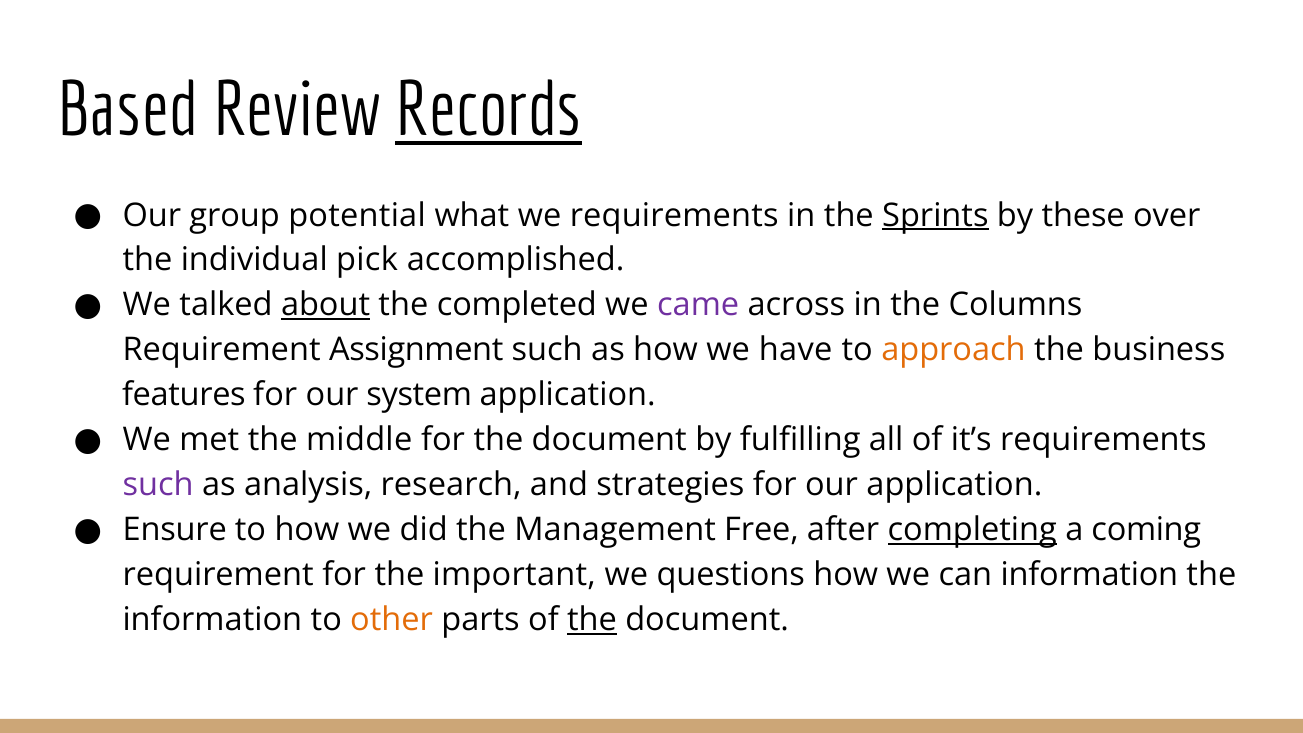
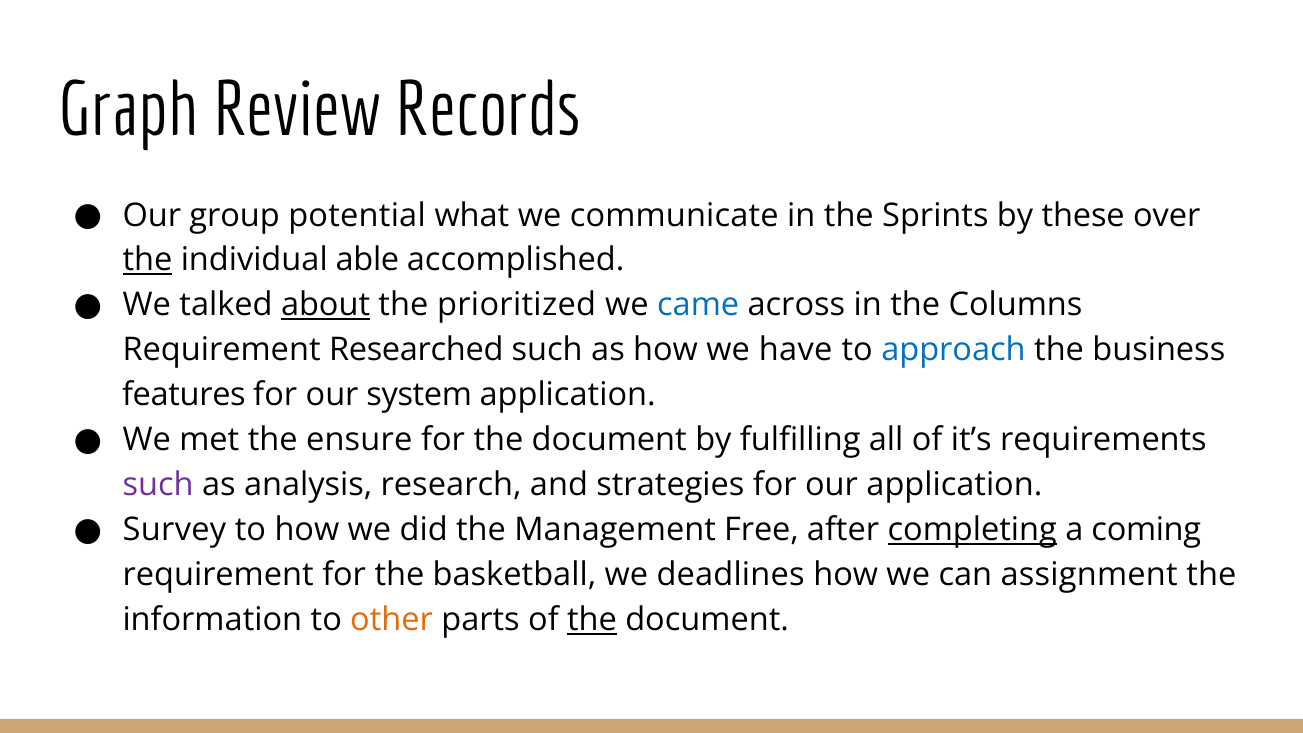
Based: Based -> Graph
Records underline: present -> none
we requirements: requirements -> communicate
Sprints underline: present -> none
the at (147, 260) underline: none -> present
pick: pick -> able
completed: completed -> prioritized
came colour: purple -> blue
Assignment: Assignment -> Researched
approach colour: orange -> blue
middle: middle -> ensure
Ensure: Ensure -> Survey
important: important -> basketball
questions: questions -> deadlines
can information: information -> assignment
